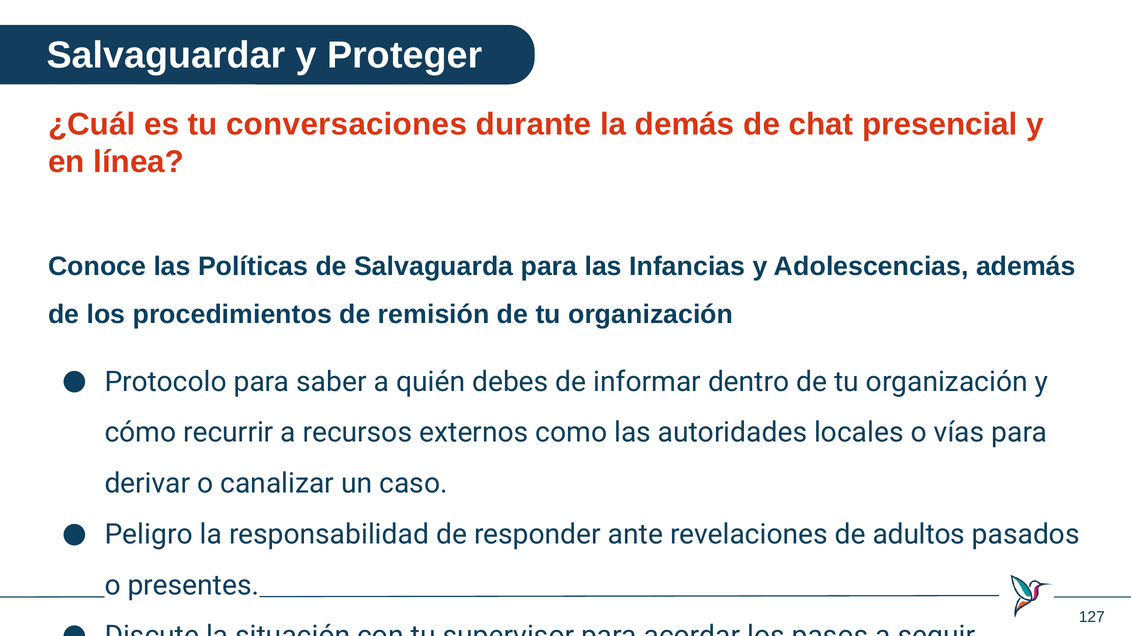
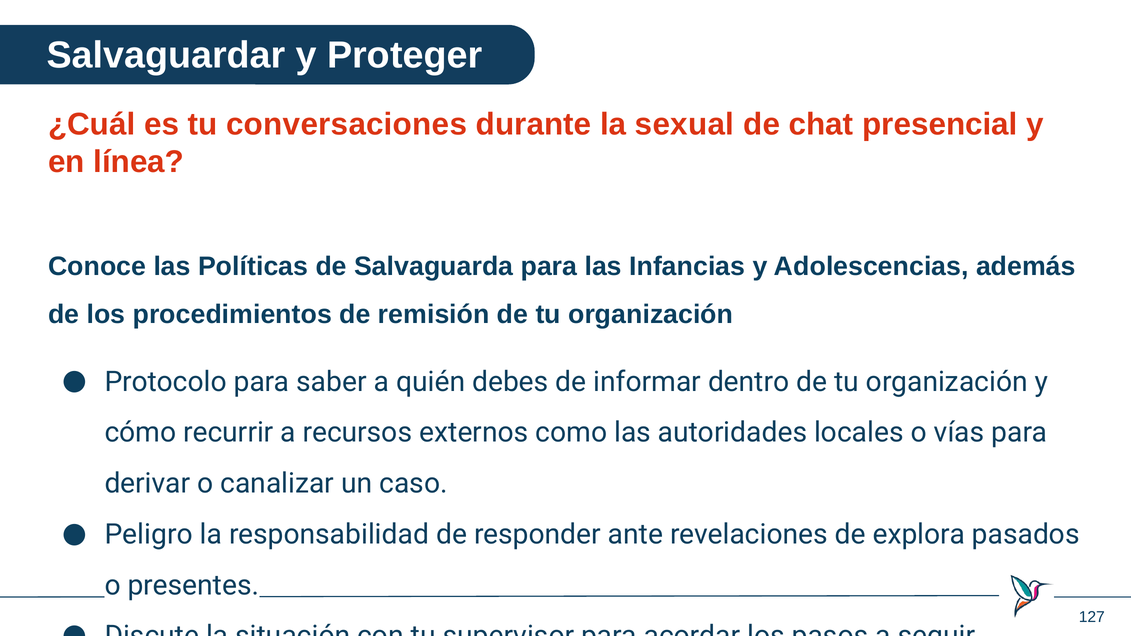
demás: demás -> sexual
adultos: adultos -> explora
